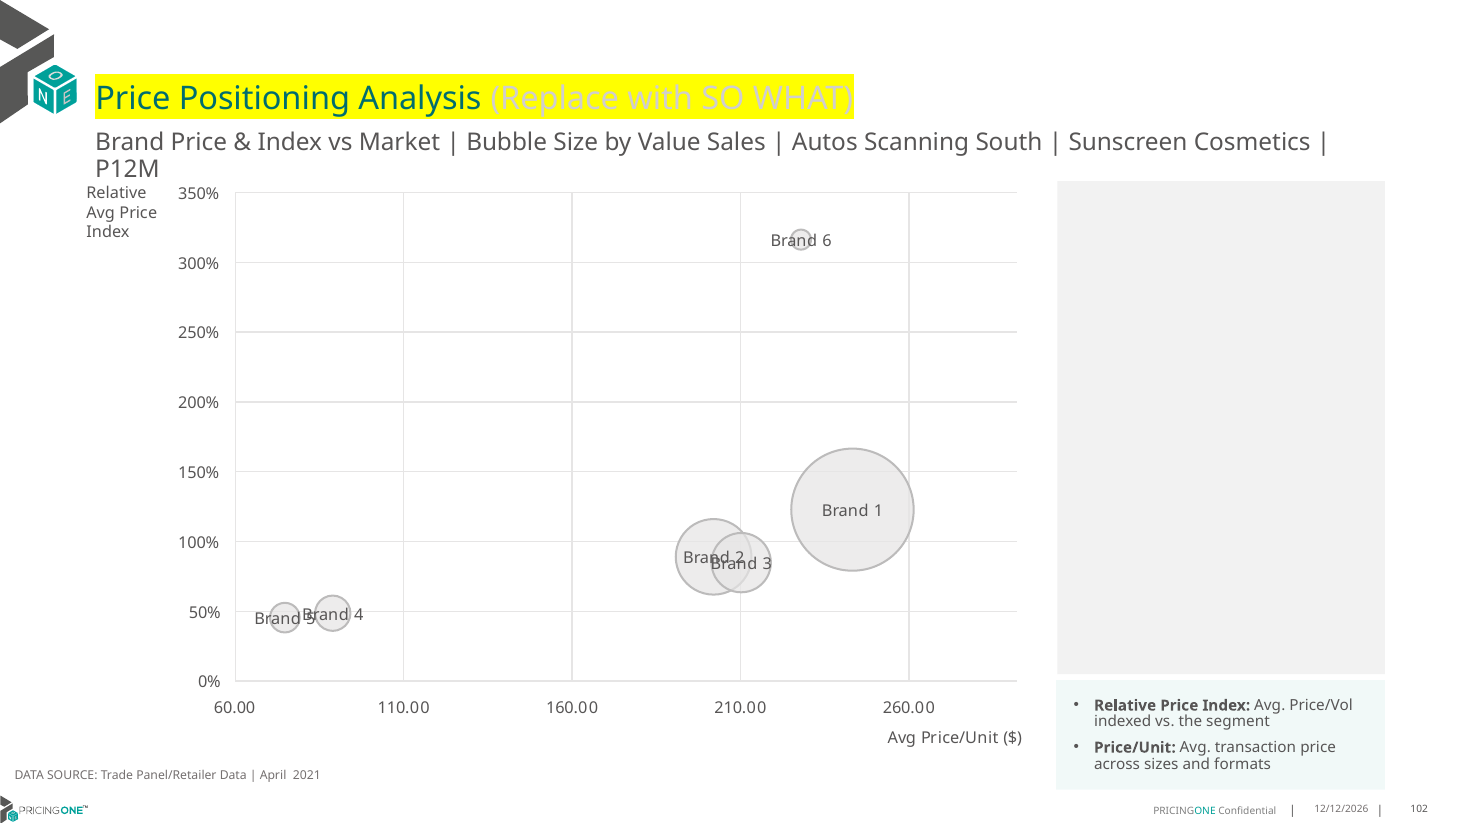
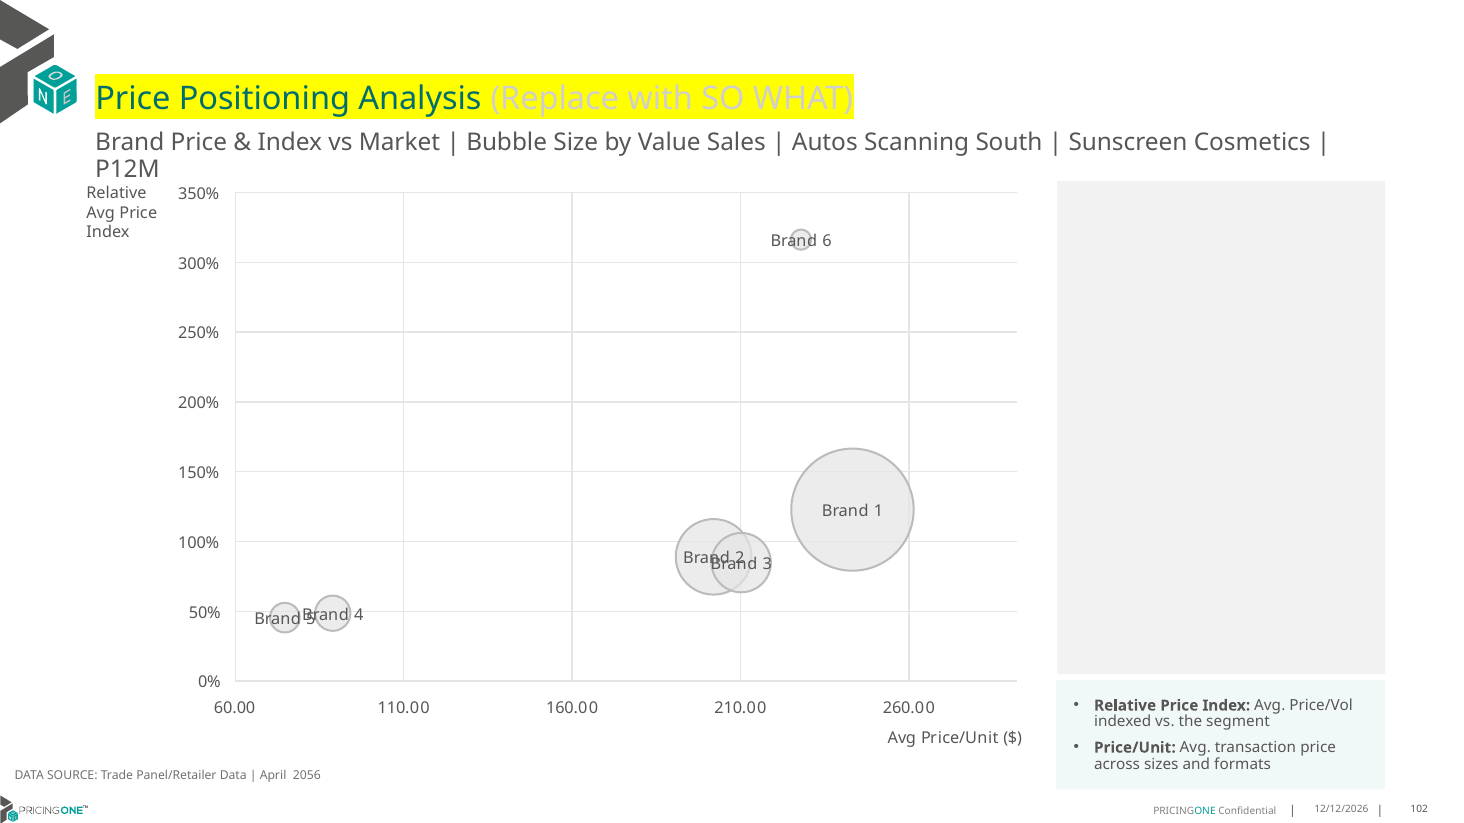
2021: 2021 -> 2056
